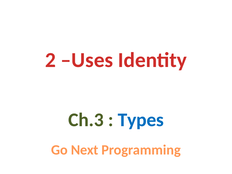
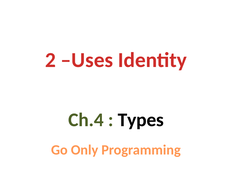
Ch.3: Ch.3 -> Ch.4
Types colour: blue -> black
Next: Next -> Only
